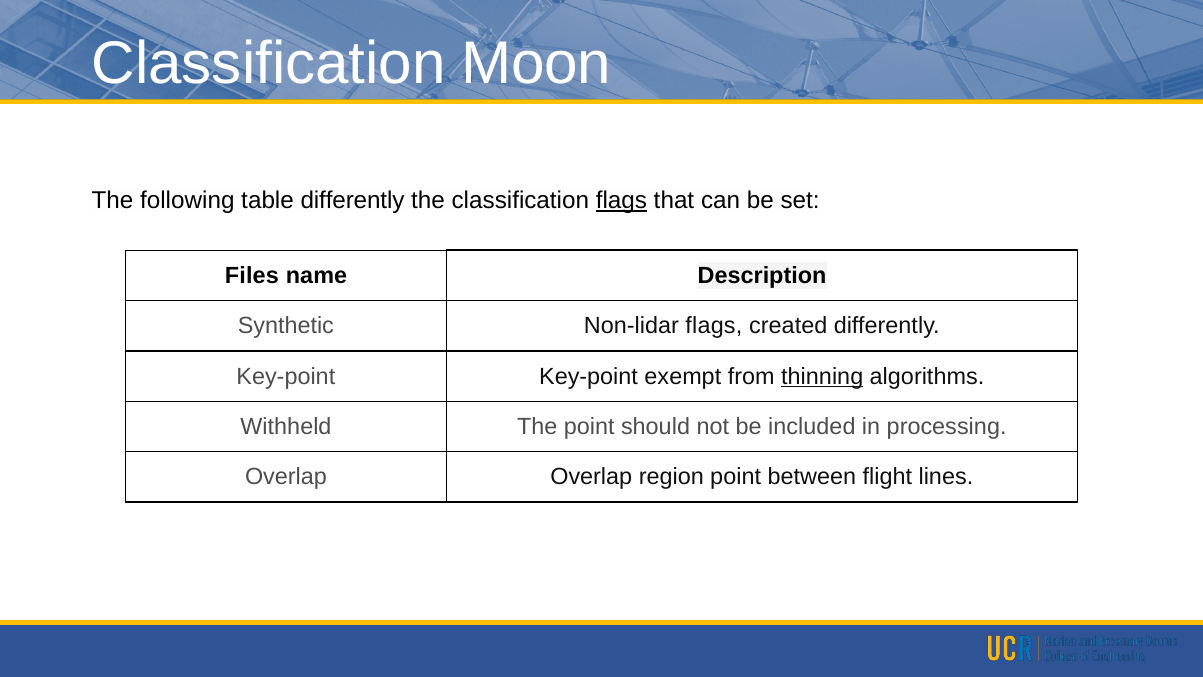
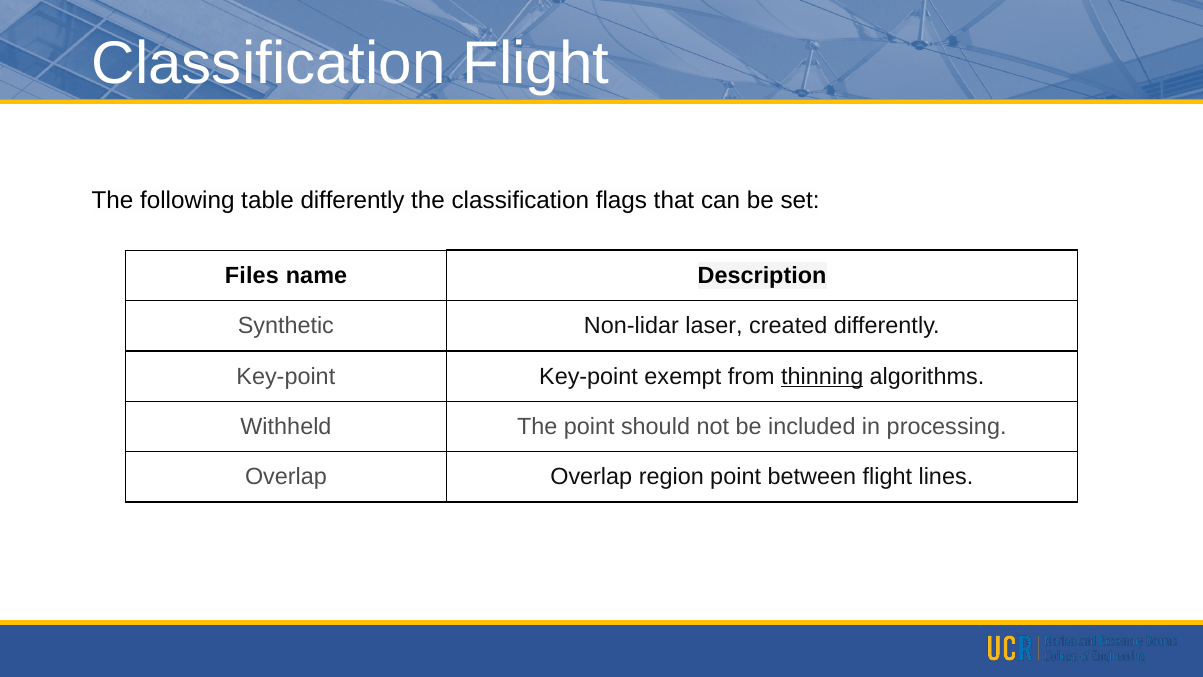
Classification Moon: Moon -> Flight
flags at (621, 200) underline: present -> none
Non-lidar flags: flags -> laser
